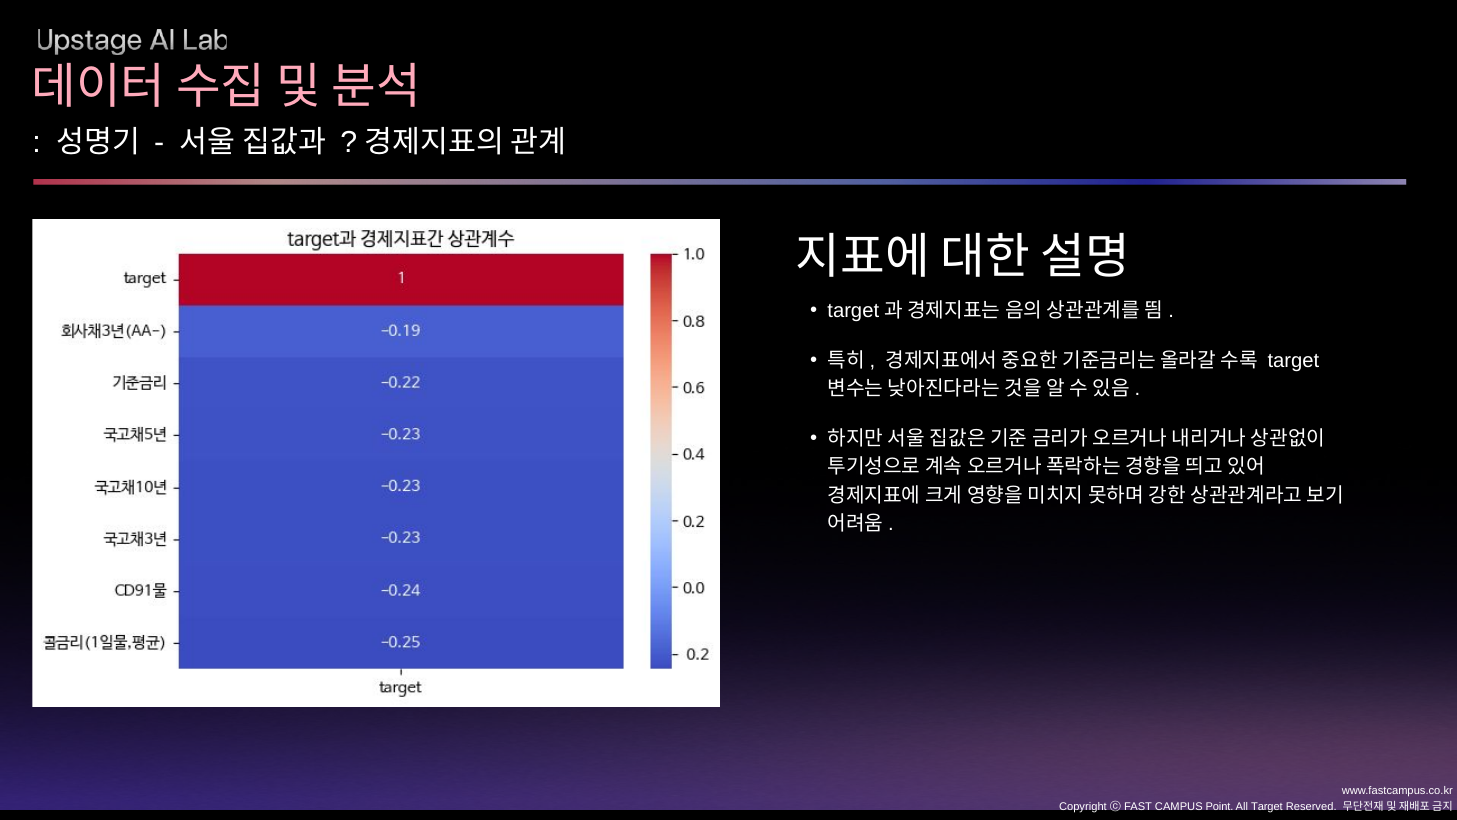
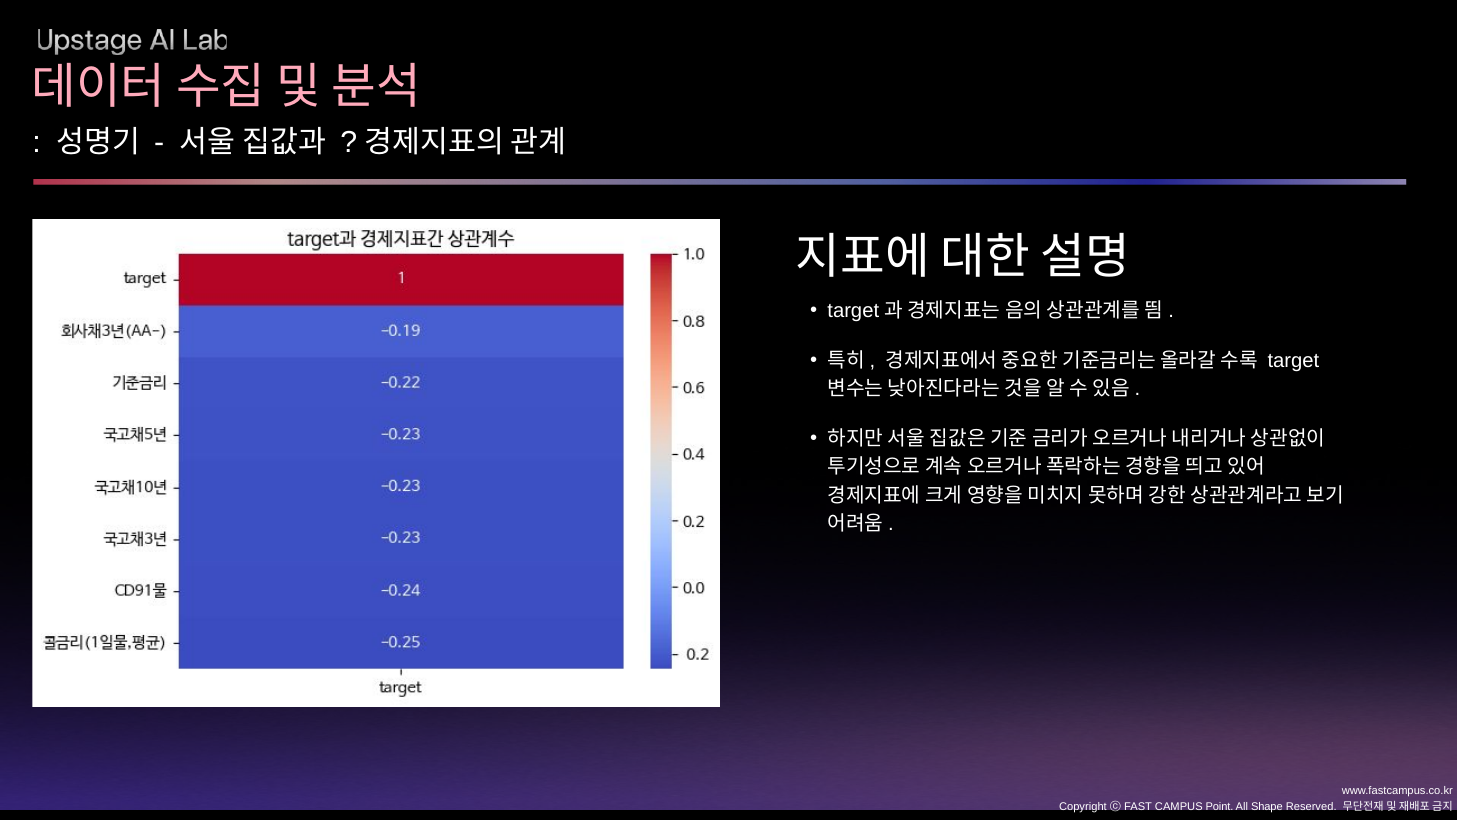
All Target: Target -> Shape
